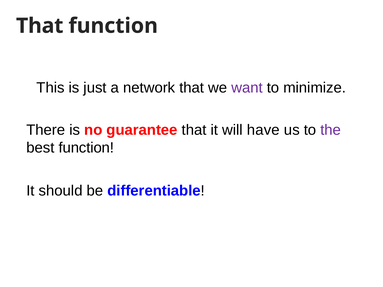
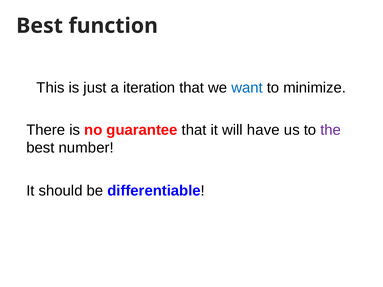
That at (40, 26): That -> Best
network: network -> iteration
want colour: purple -> blue
best function: function -> number
